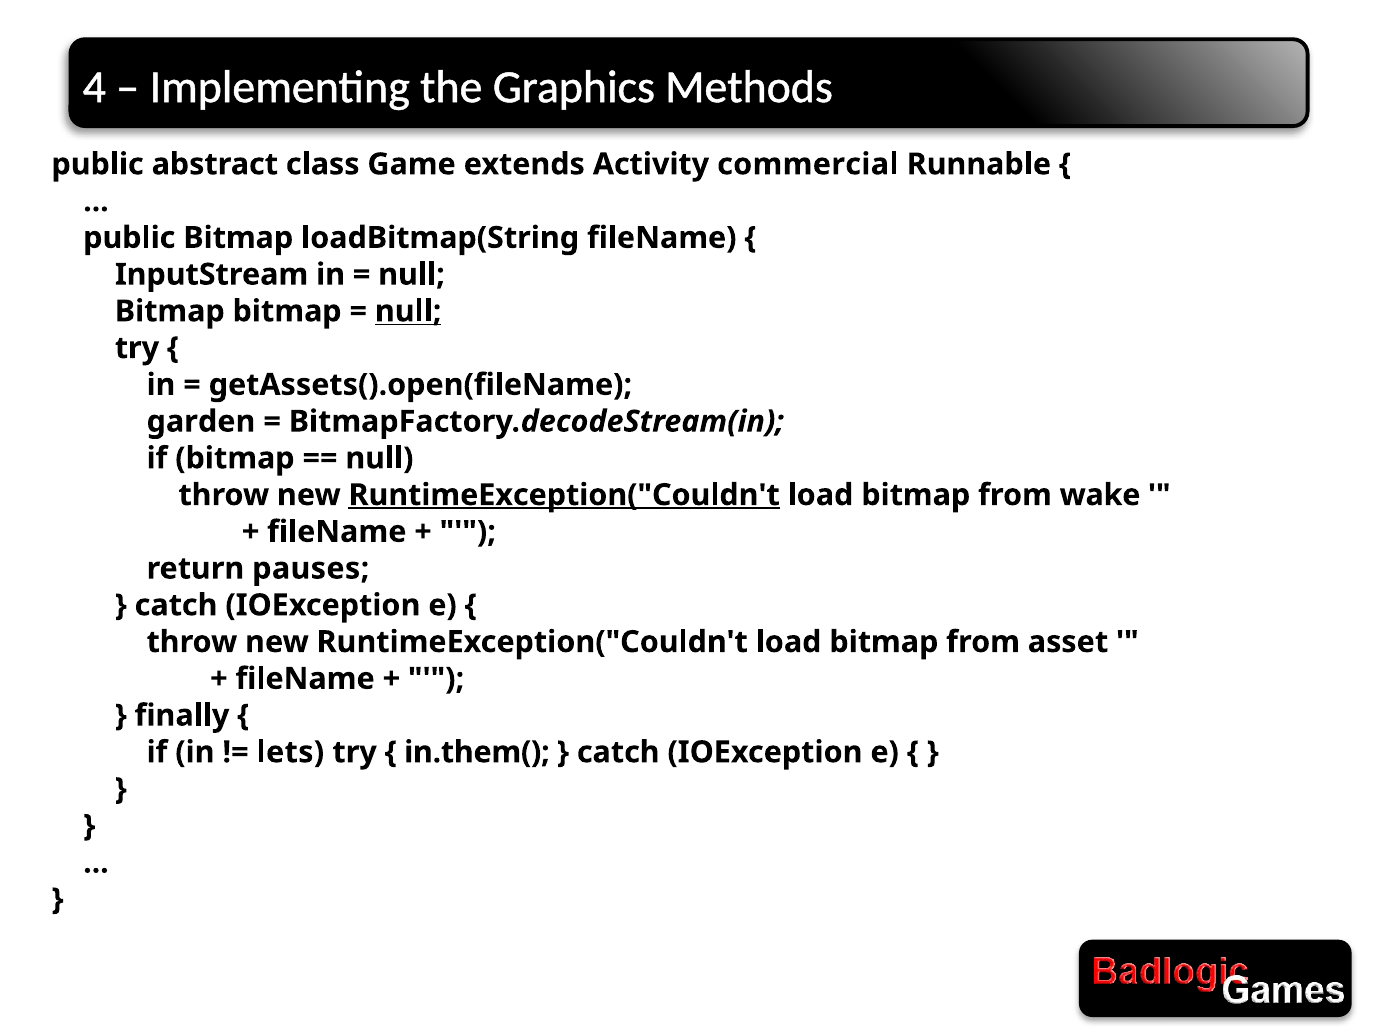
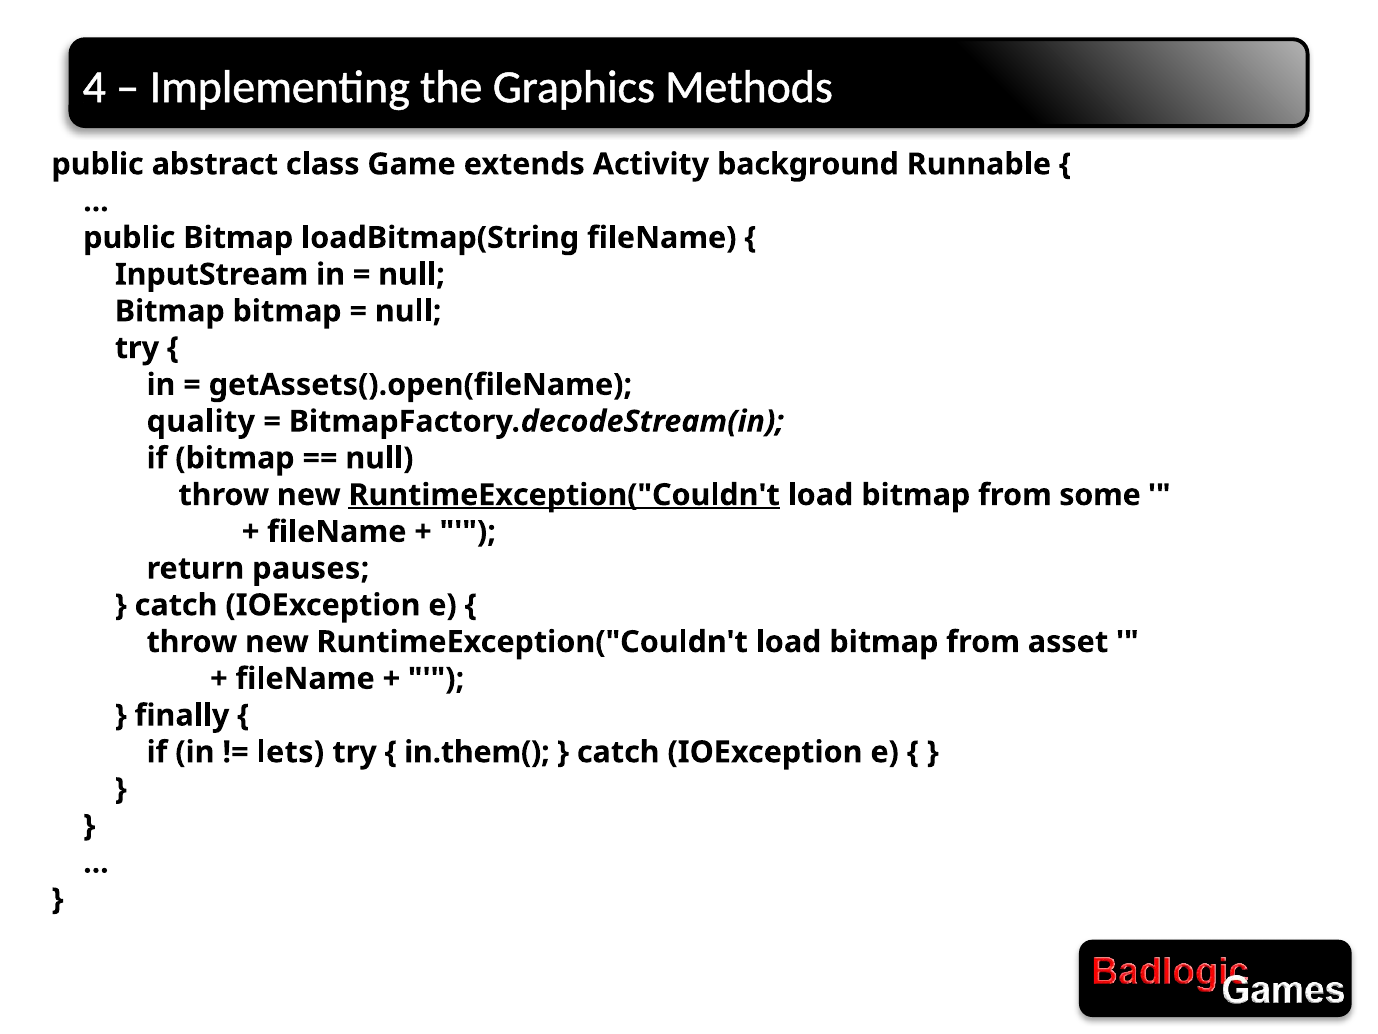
commercial: commercial -> background
null at (408, 311) underline: present -> none
garden: garden -> quality
wake: wake -> some
